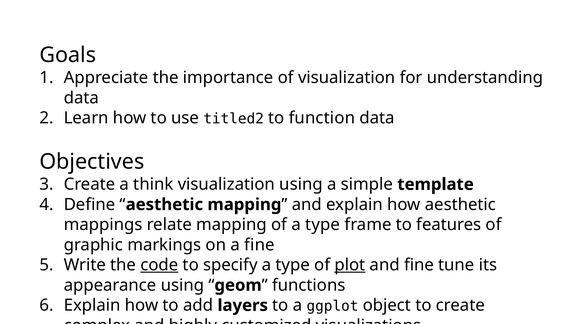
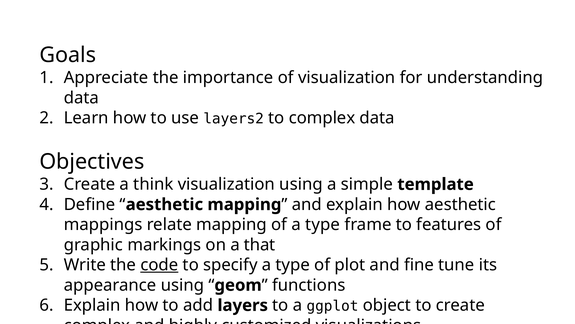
titled2: titled2 -> layers2
to function: function -> complex
a fine: fine -> that
plot underline: present -> none
